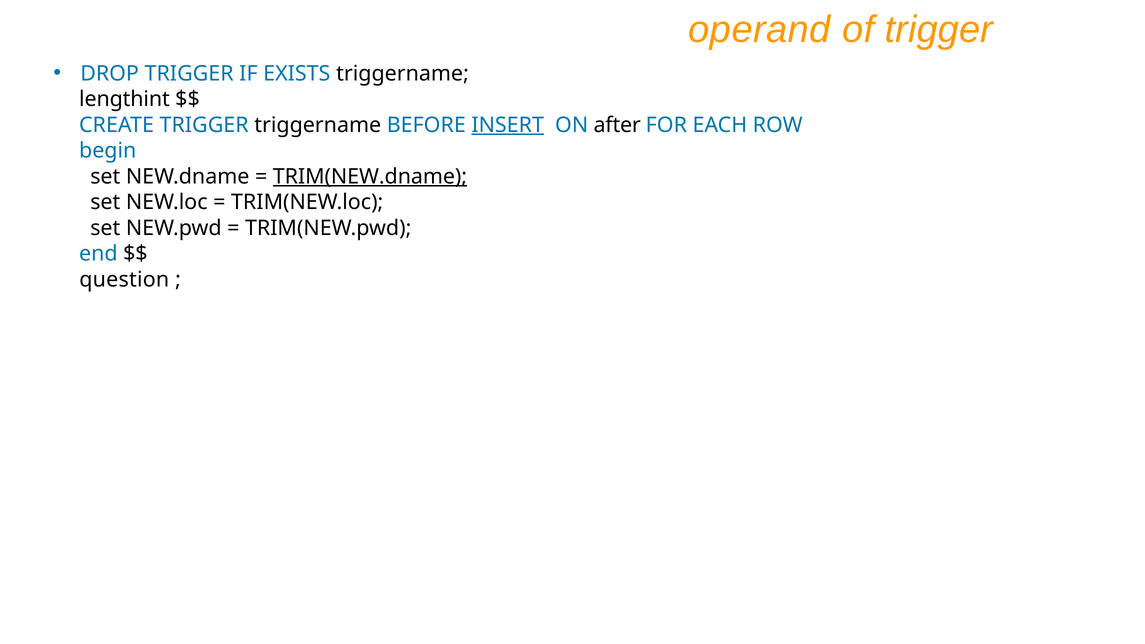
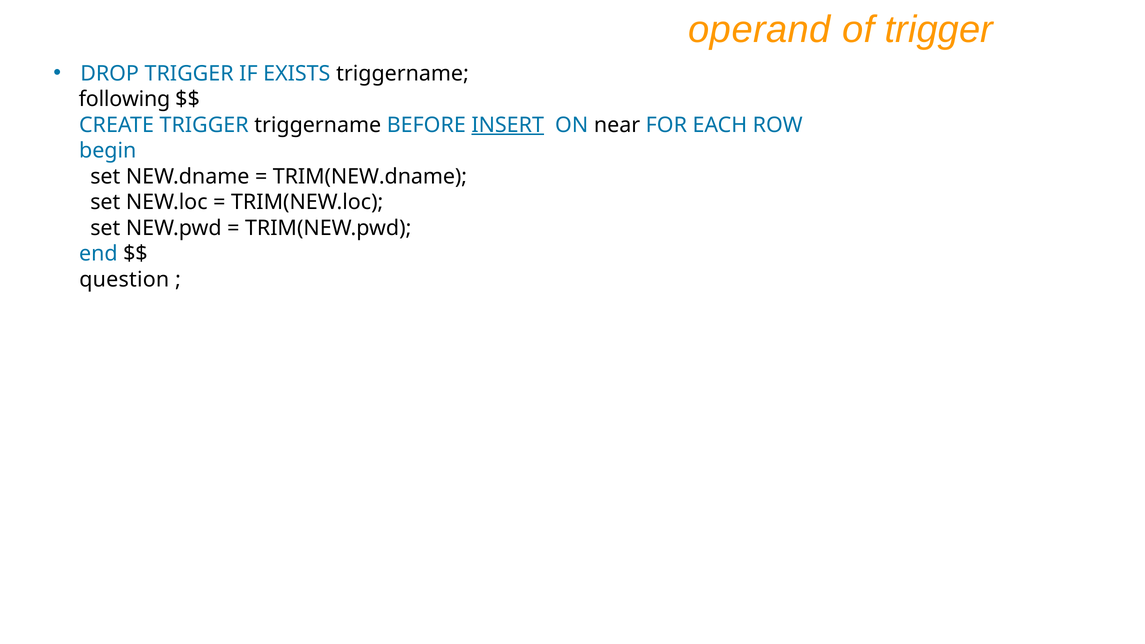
lengthint: lengthint -> following
after: after -> near
TRIM(NEW.dname underline: present -> none
